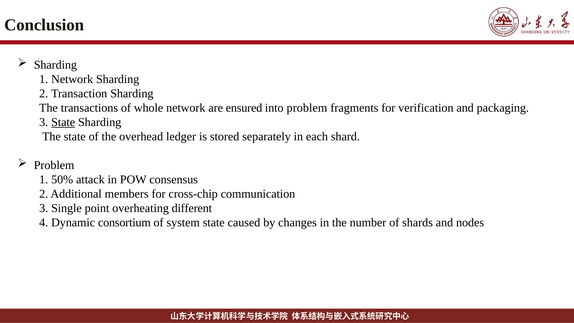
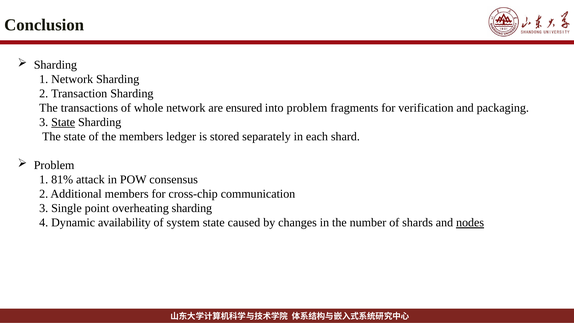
the overhead: overhead -> members
50%: 50% -> 81%
overheating different: different -> sharding
consortium: consortium -> availability
nodes underline: none -> present
